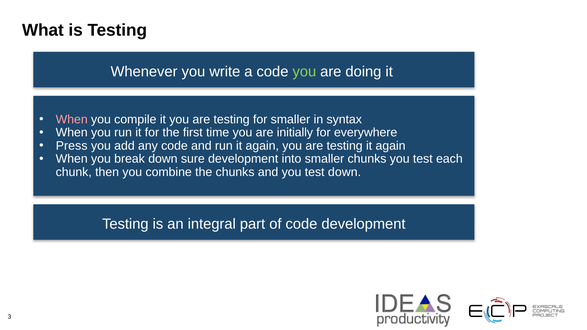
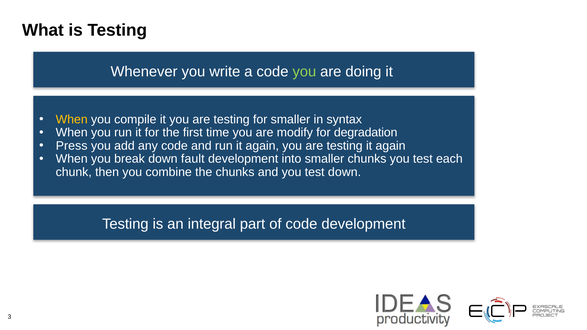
When at (72, 119) colour: pink -> yellow
initially: initially -> modify
everywhere: everywhere -> degradation
sure: sure -> fault
